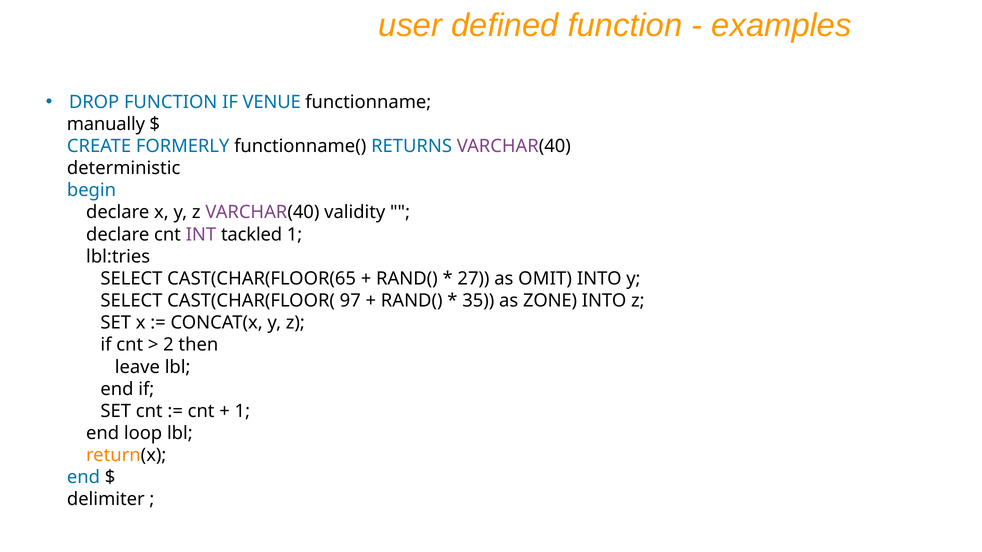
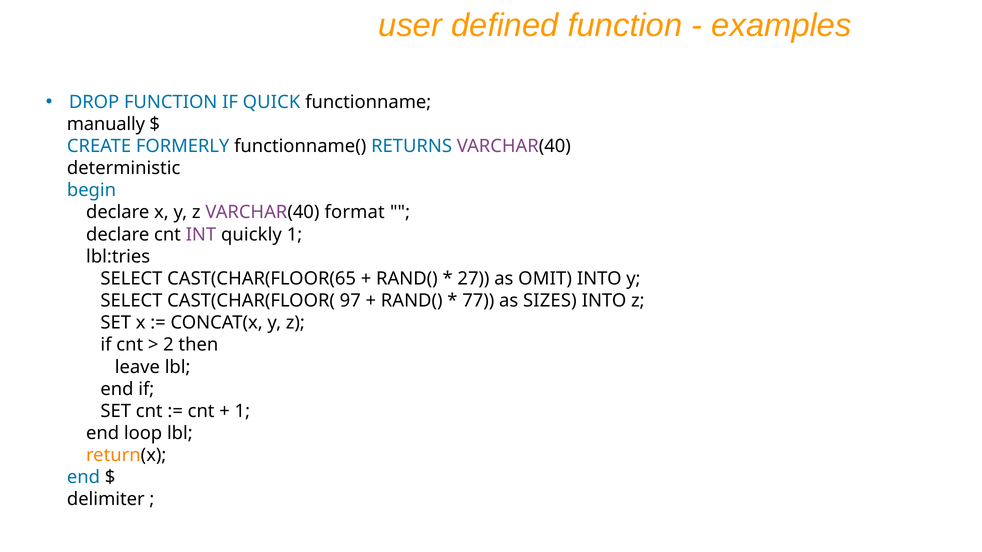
VENUE: VENUE -> QUICK
validity: validity -> format
tackled: tackled -> quickly
35: 35 -> 77
ZONE: ZONE -> SIZES
